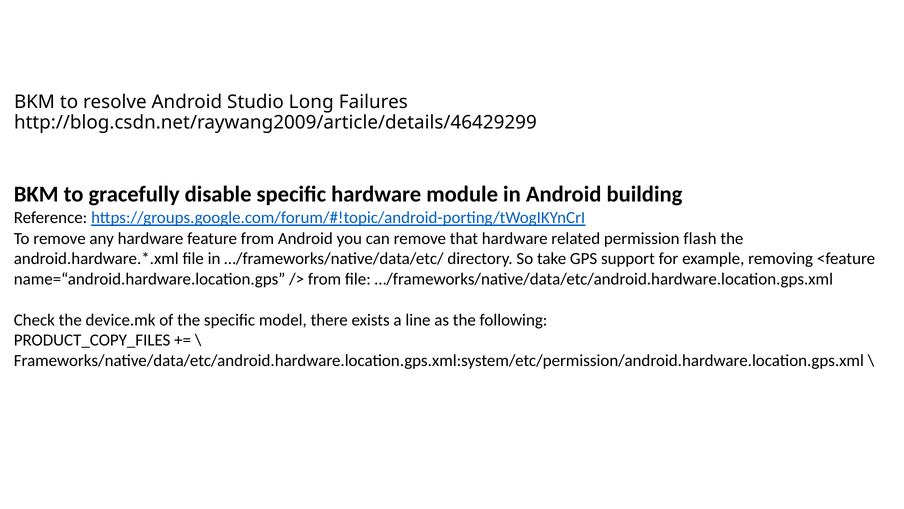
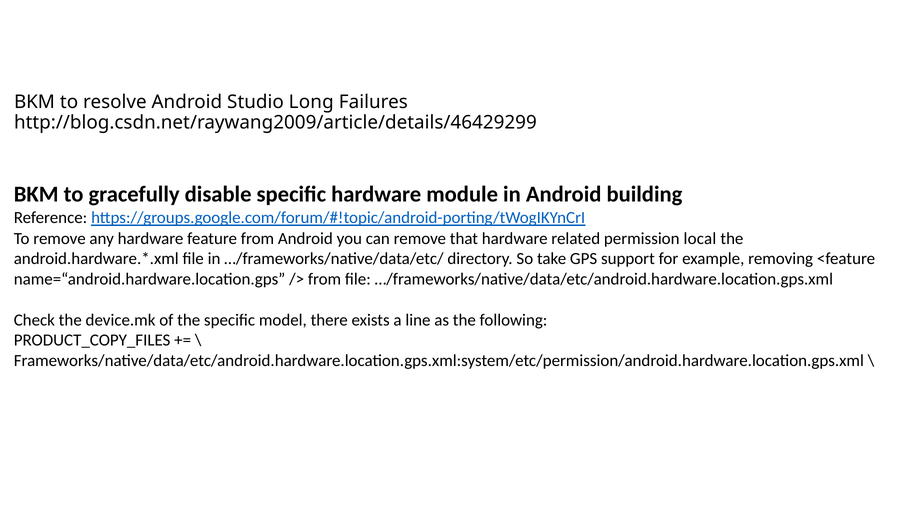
flash: flash -> local
